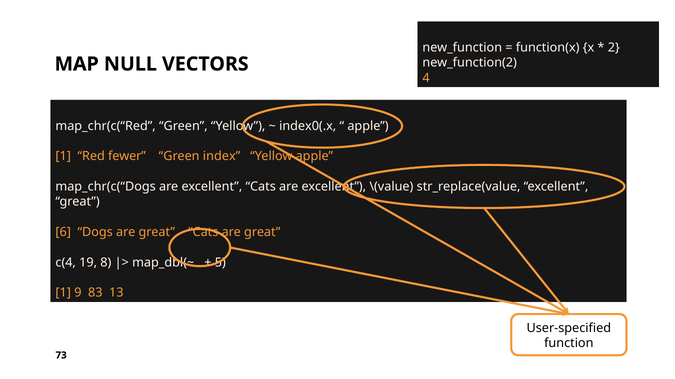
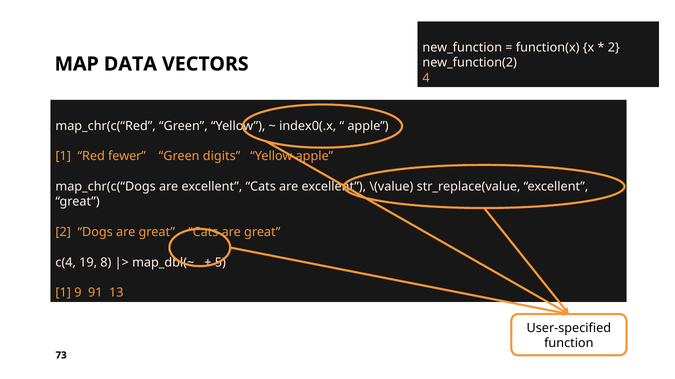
NULL: NULL -> DATA
index: index -> digits
6 at (63, 233): 6 -> 2
83: 83 -> 91
